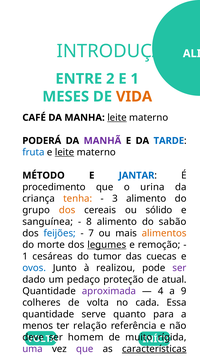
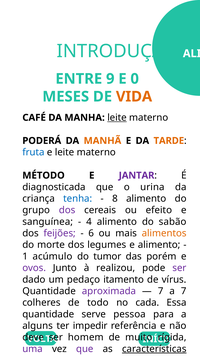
2: 2 -> 9
E 1: 1 -> 0
MANHÃ colour: purple -> orange
TARDE colour: blue -> orange
leite at (65, 152) underline: present -> none
JANTAR colour: blue -> purple
procedimento: procedimento -> diagnosticada
tenha colour: orange -> blue
3: 3 -> 8
dos at (67, 210) colour: orange -> purple
sólido: sólido -> efeito
8: 8 -> 4
feijões colour: blue -> purple
7: 7 -> 6
legumes underline: present -> none
e remoção: remoção -> alimento
cesáreas: cesáreas -> acúmulo
cuecas: cuecas -> porém
ovos colour: blue -> purple
proteção: proteção -> itamento
atual: atual -> vírus
4 at (161, 291): 4 -> 7
a 9: 9 -> 7
volta: volta -> todo
quanto: quanto -> pessoa
menos: menos -> alguns
relação: relação -> impedir
